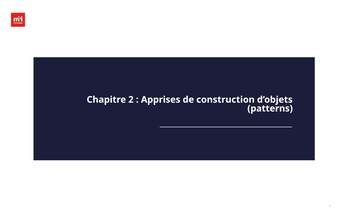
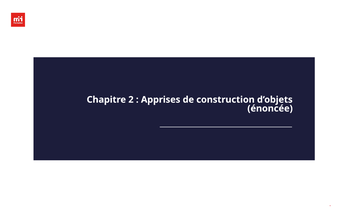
patterns: patterns -> énoncée
